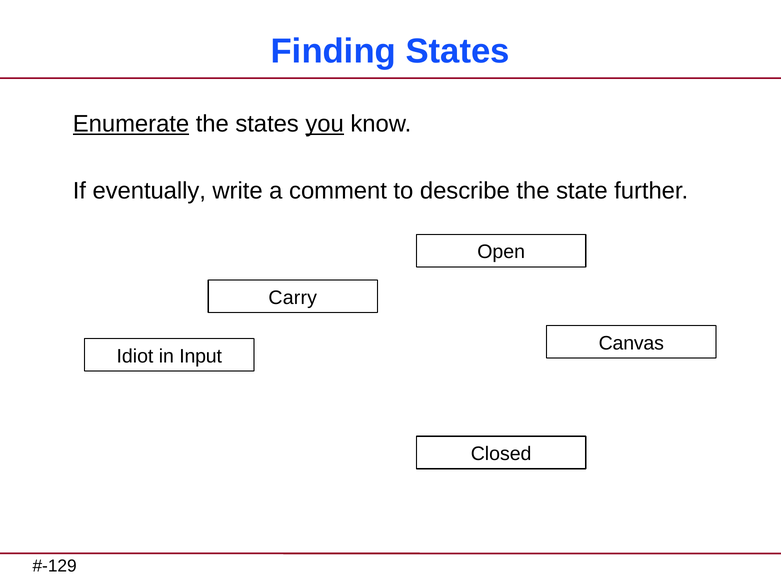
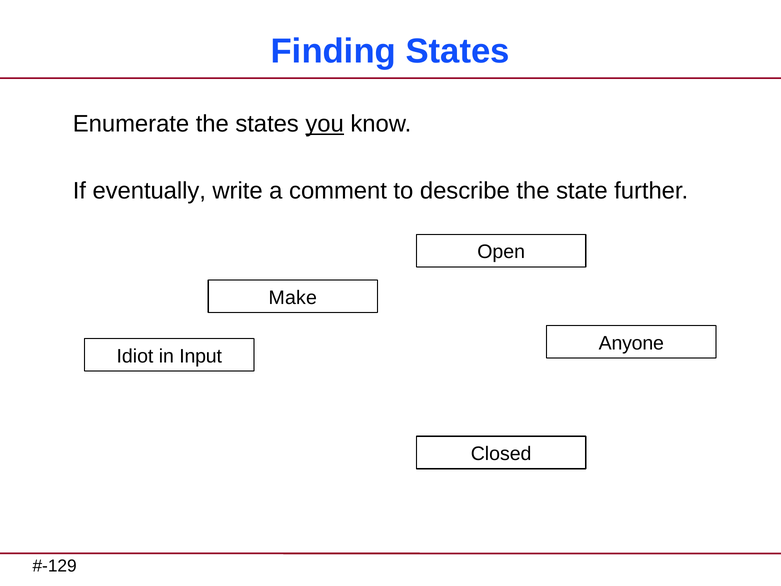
Enumerate underline: present -> none
Carry: Carry -> Make
Canvas: Canvas -> Anyone
